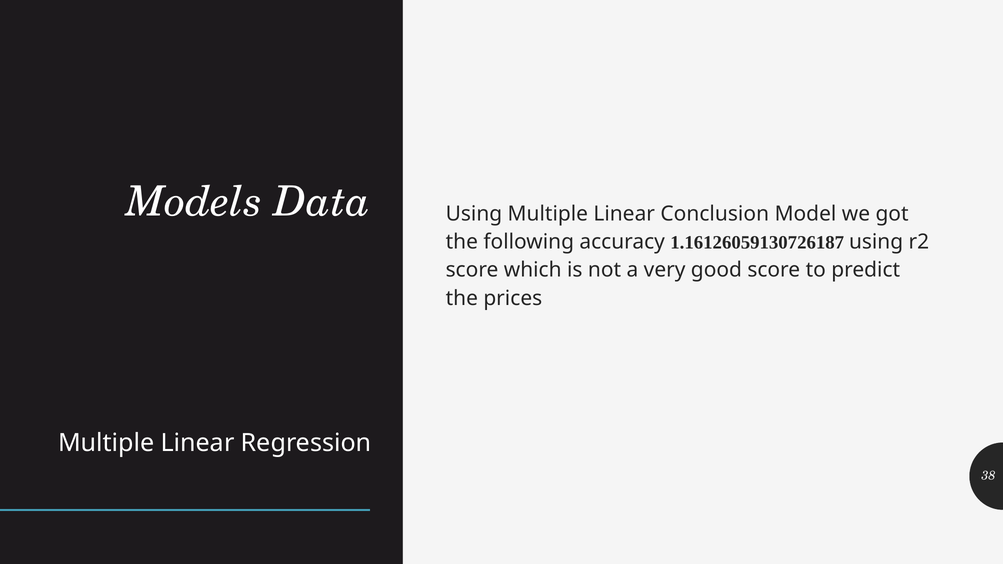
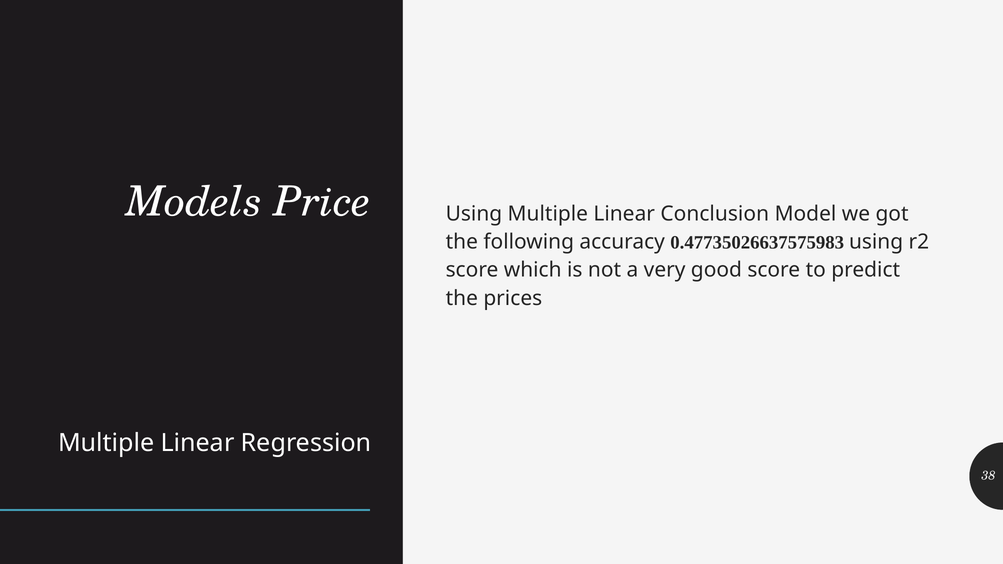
Data: Data -> Price
1.16126059130726187: 1.16126059130726187 -> 0.47735026637575983
